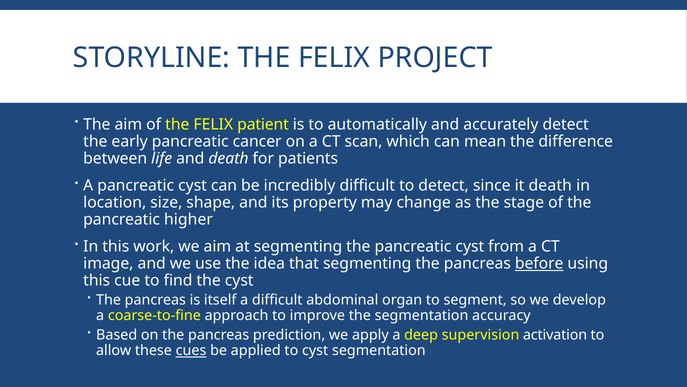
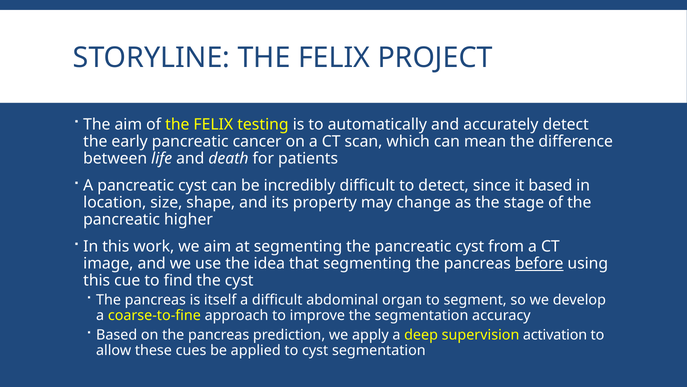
patient: patient -> testing
it death: death -> based
cues underline: present -> none
